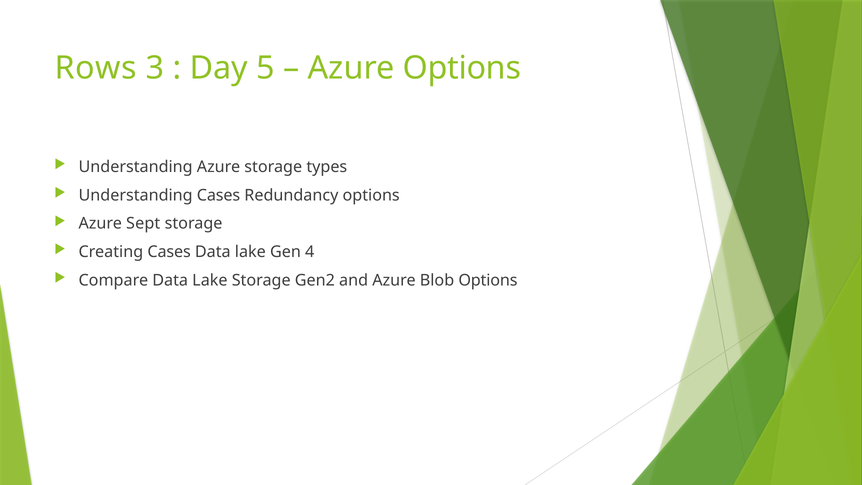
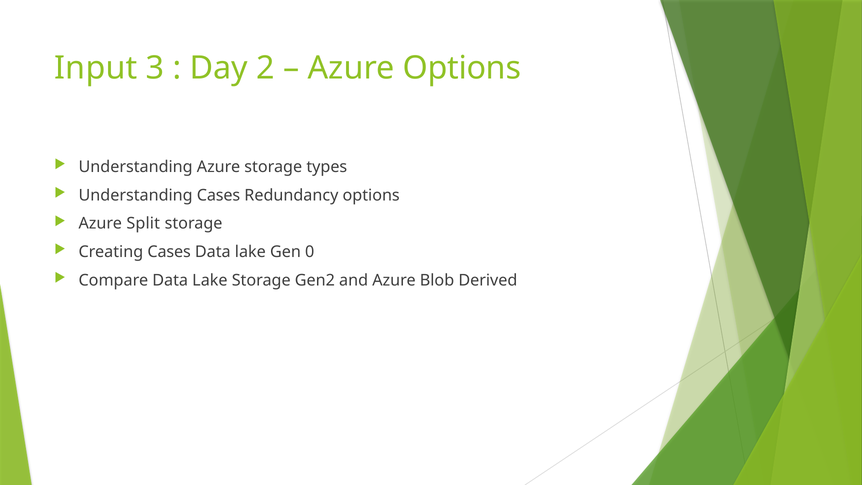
Rows: Rows -> Input
5: 5 -> 2
Sept: Sept -> Split
4: 4 -> 0
Blob Options: Options -> Derived
